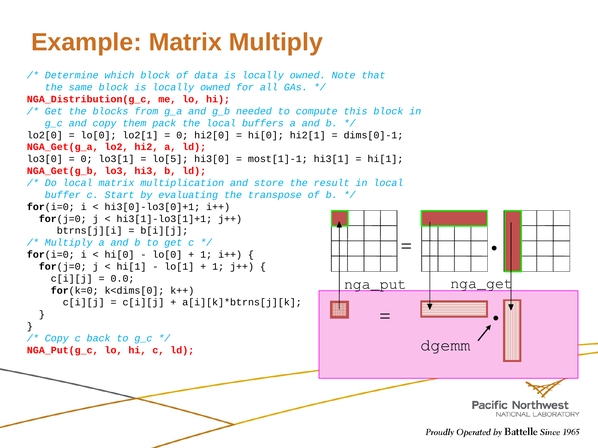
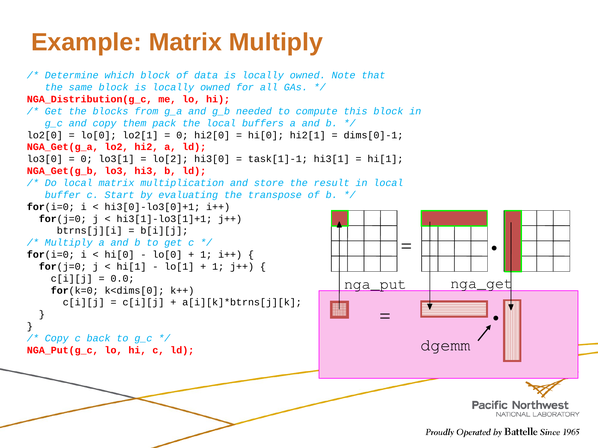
lo[5: lo[5 -> lo[2
most[1]-1: most[1]-1 -> task[1]-1
